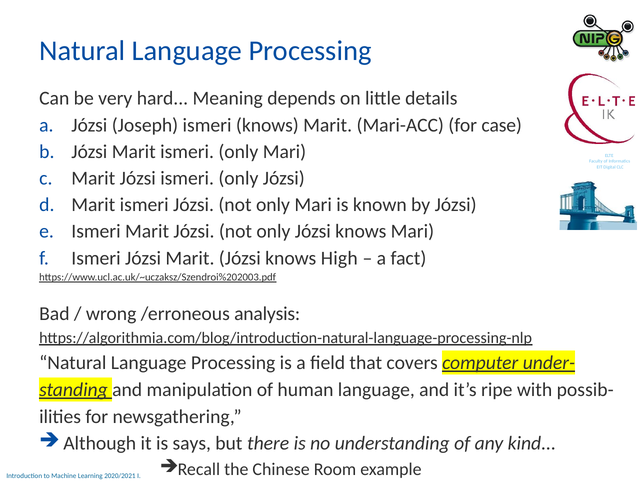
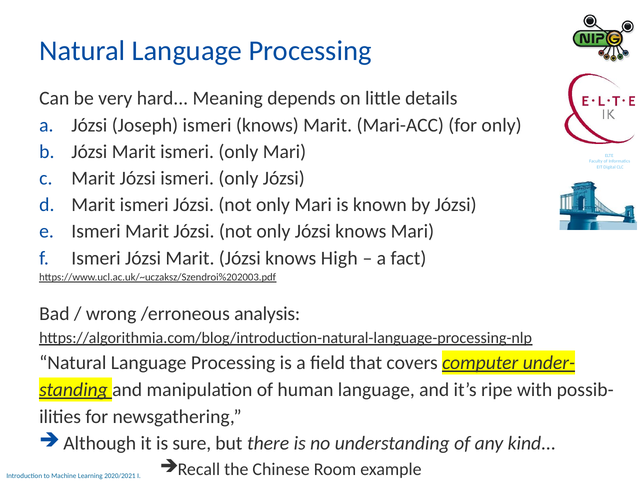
for case: case -> only
says: says -> sure
